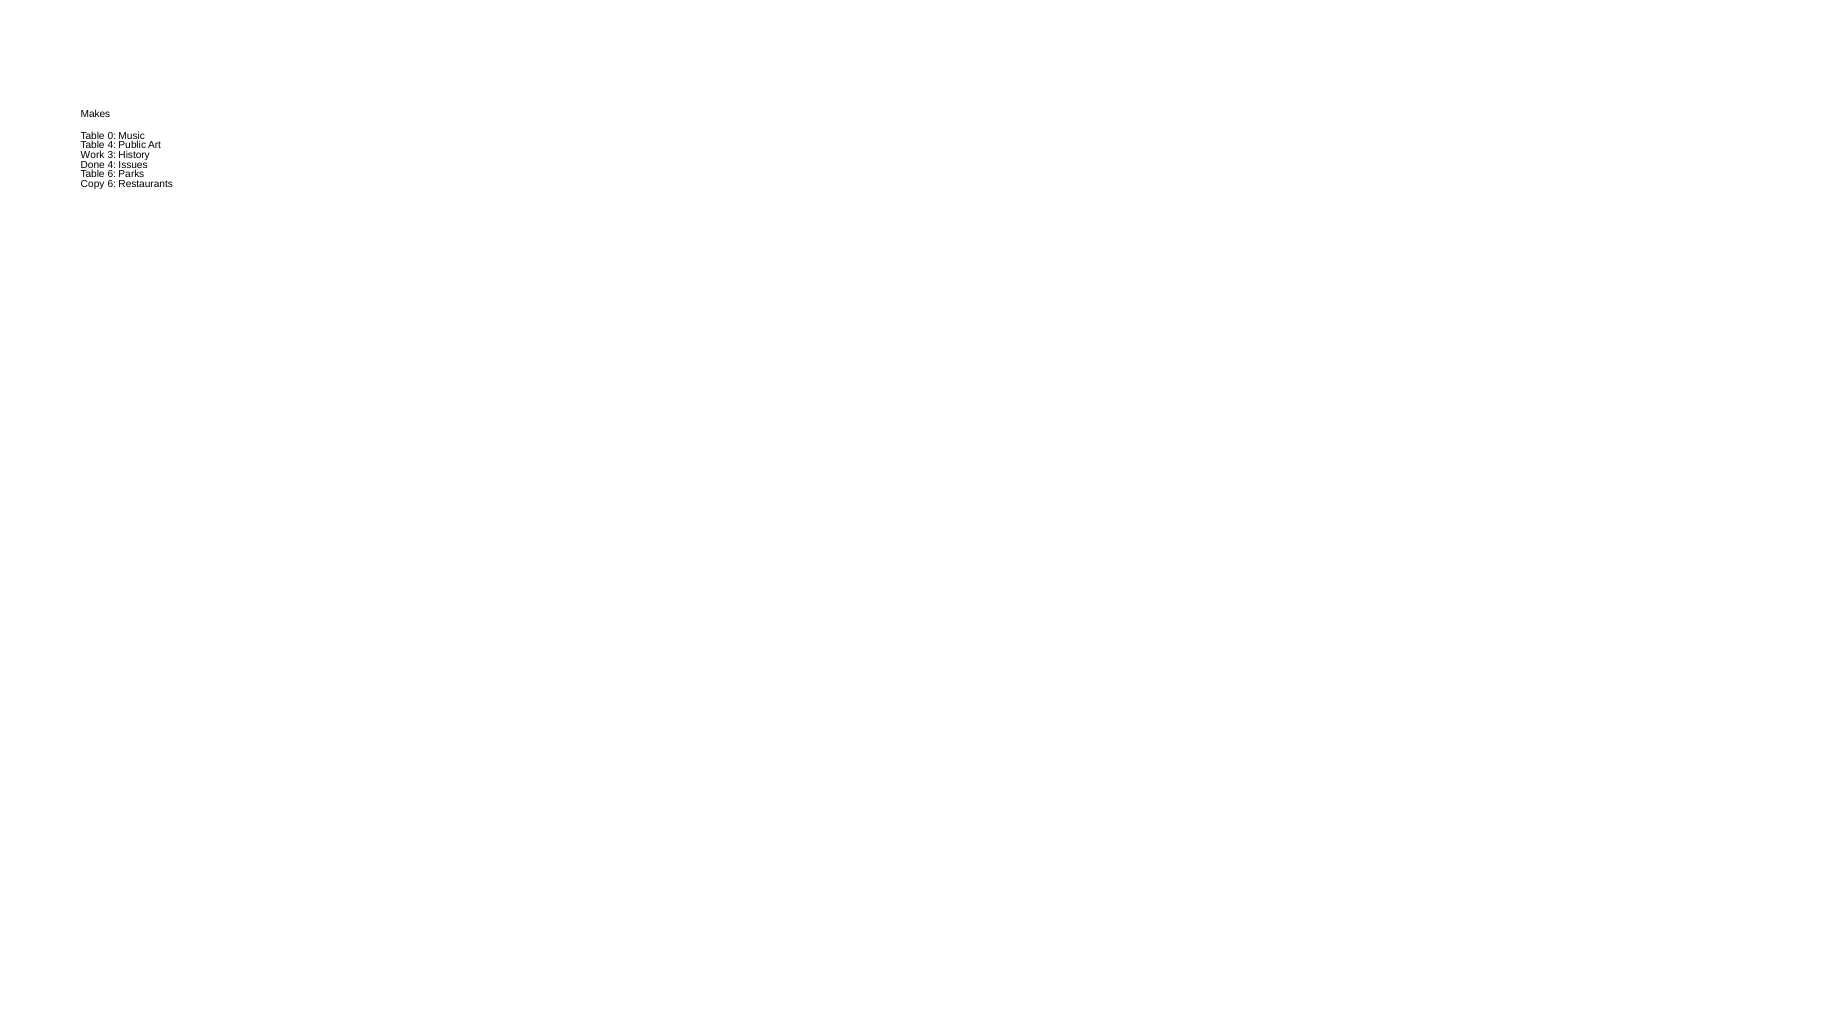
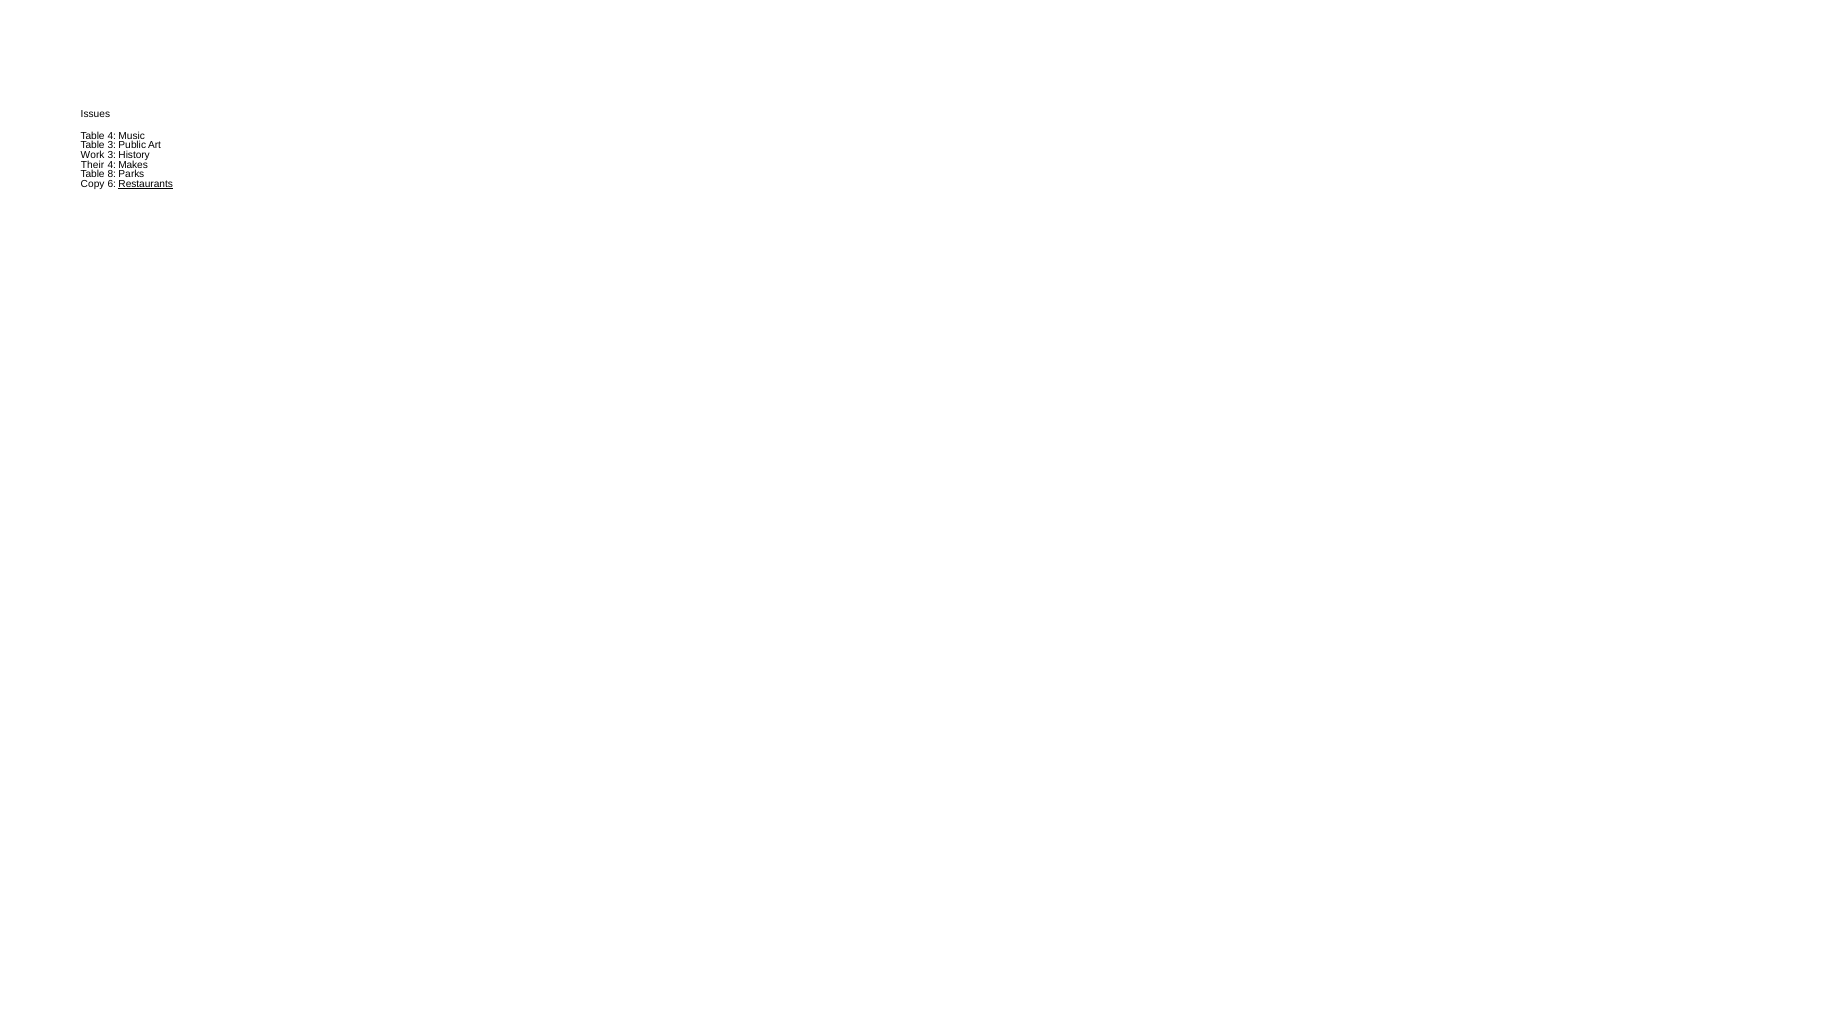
Makes: Makes -> Issues
Table 0: 0 -> 4
Table 4: 4 -> 3
Done: Done -> Their
Issues: Issues -> Makes
Table 6: 6 -> 8
Restaurants underline: none -> present
